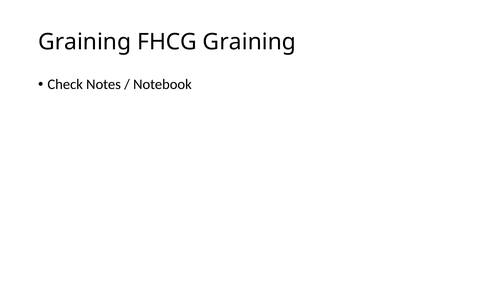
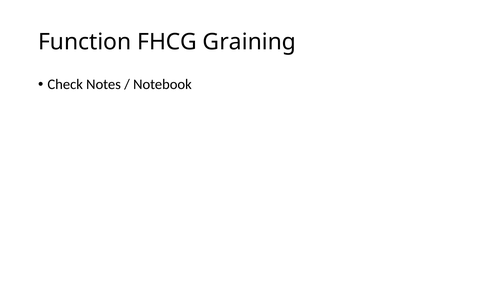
Graining at (85, 42): Graining -> Function
